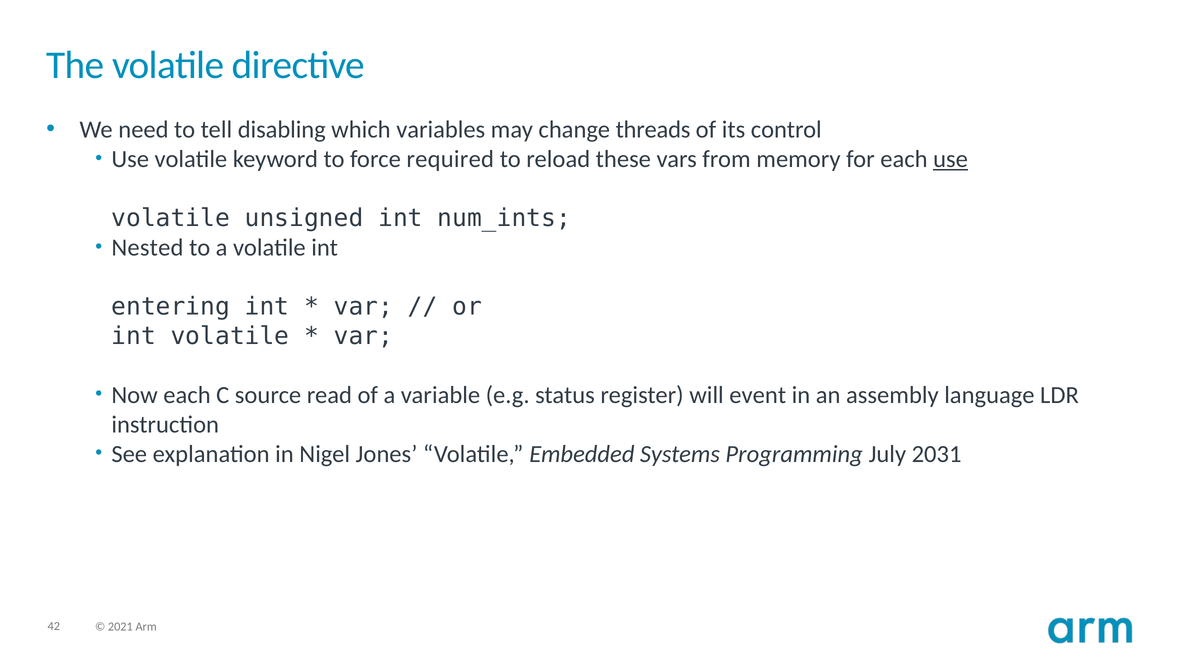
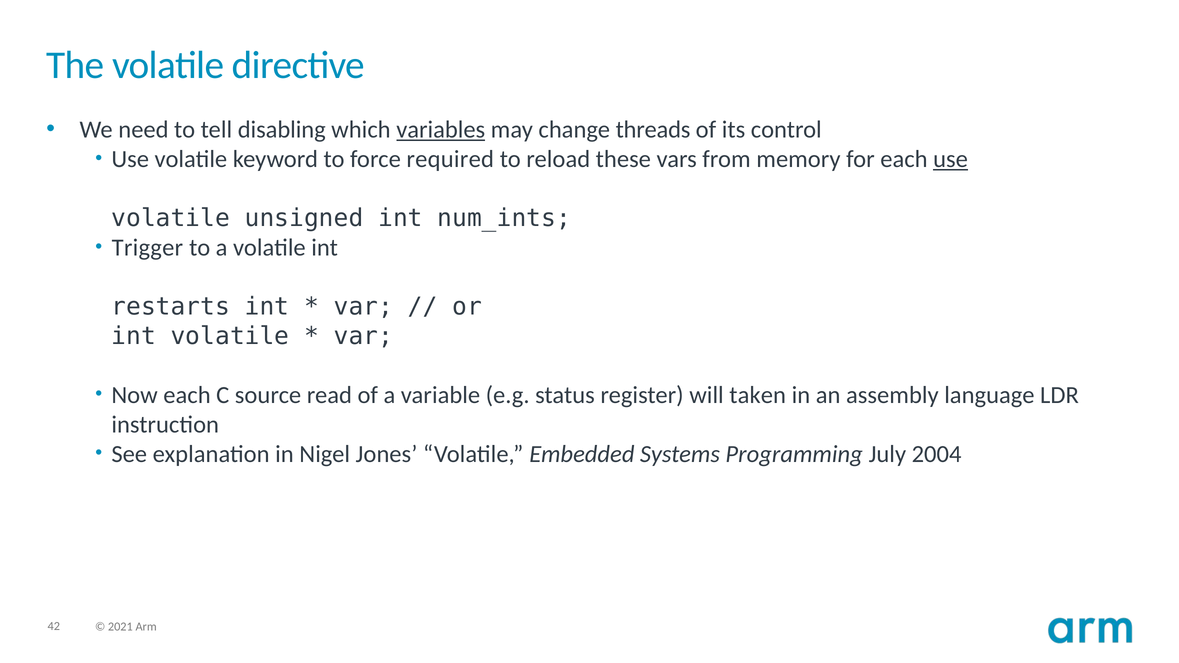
variables underline: none -> present
Nested: Nested -> Trigger
entering: entering -> restarts
event: event -> taken
2031: 2031 -> 2004
